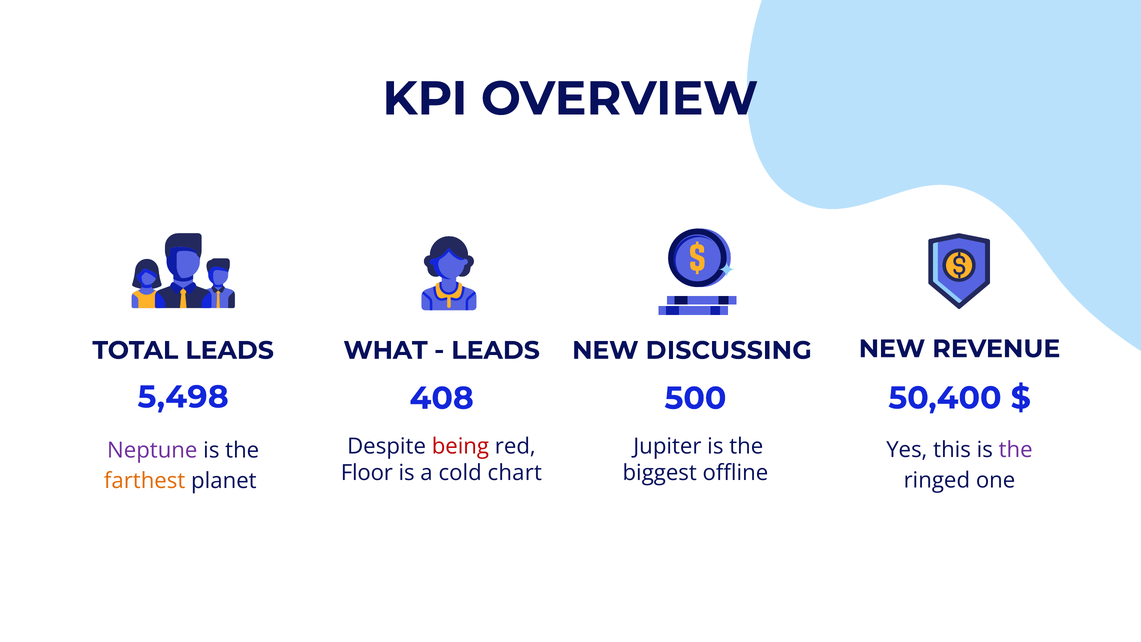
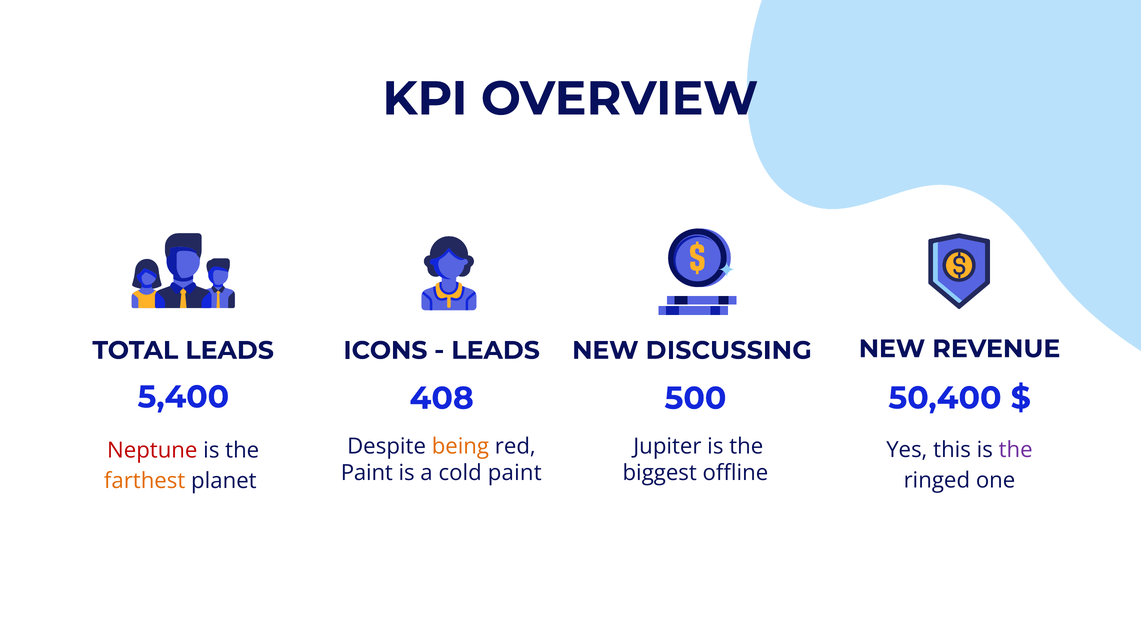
WHAT: WHAT -> ICONS
5,498: 5,498 -> 5,400
being colour: red -> orange
Neptune colour: purple -> red
Floor at (367, 473): Floor -> Paint
cold chart: chart -> paint
